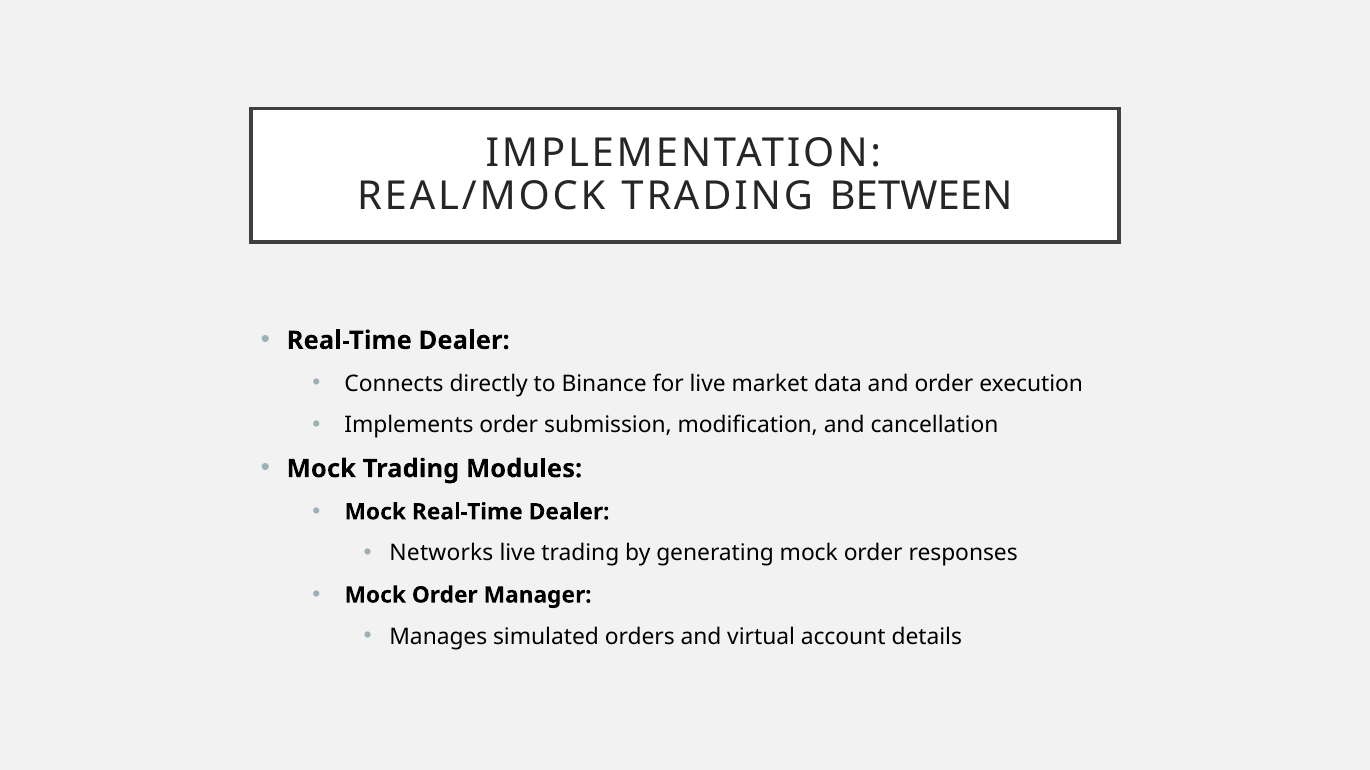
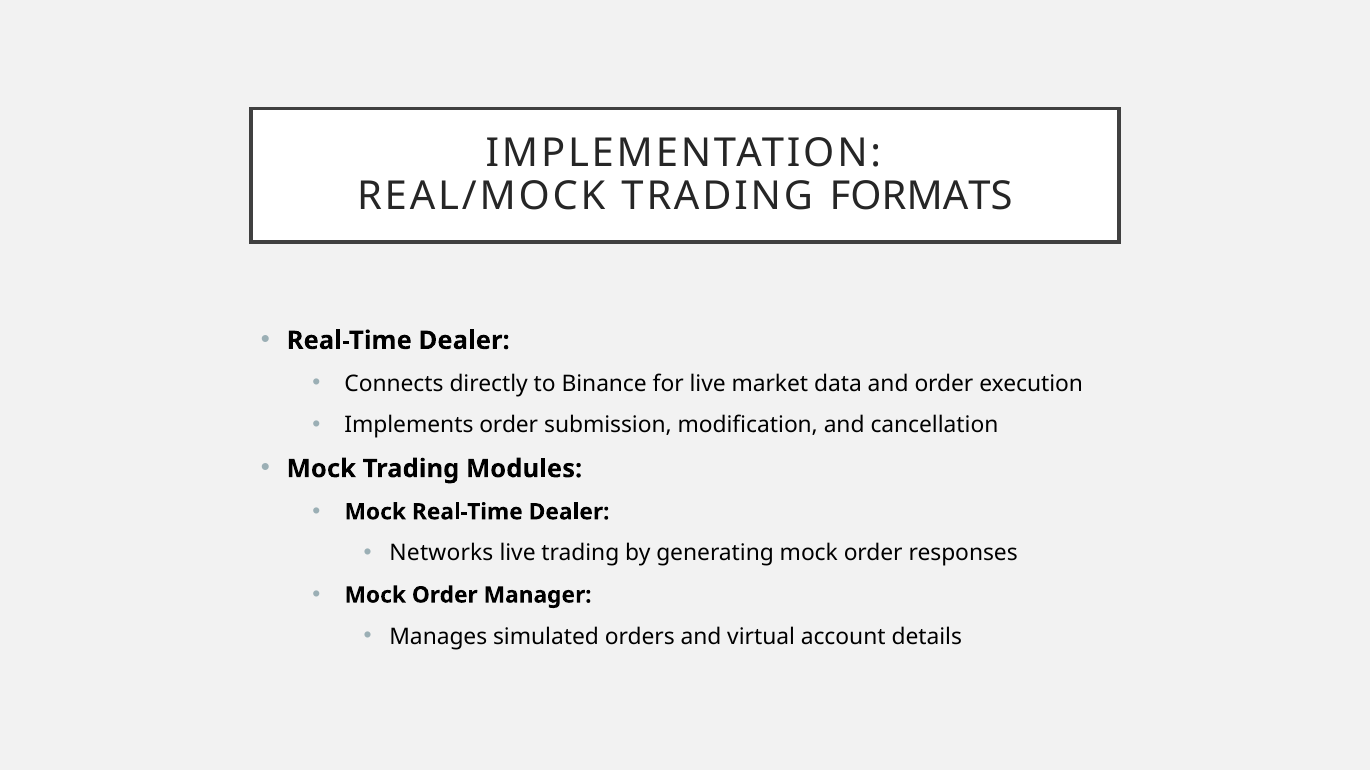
BETWEEN: BETWEEN -> FORMATS
